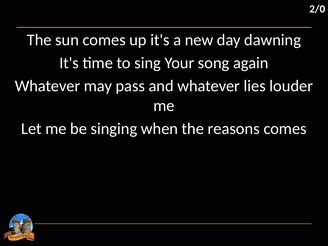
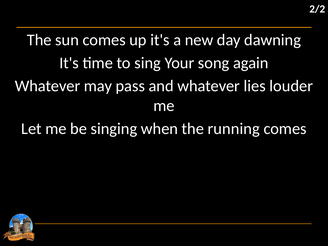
2/0: 2/0 -> 2/2
reasons: reasons -> running
